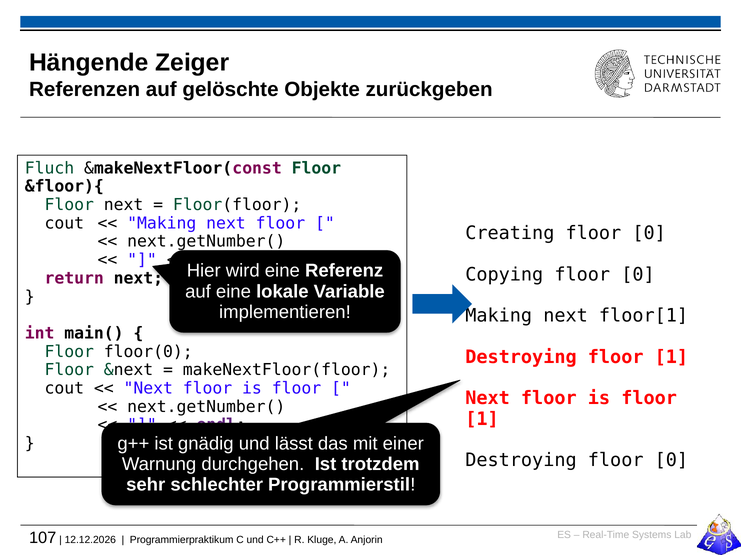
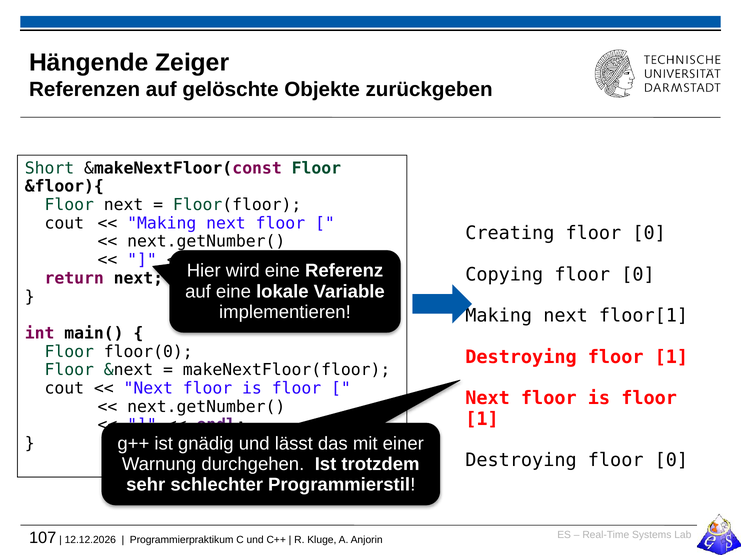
Fluch: Fluch -> Short
